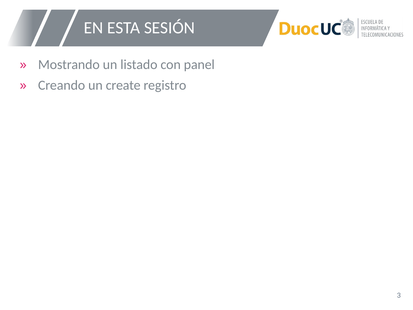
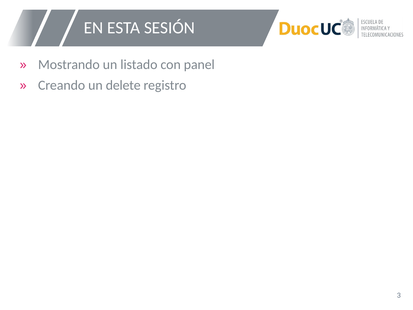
create: create -> delete
